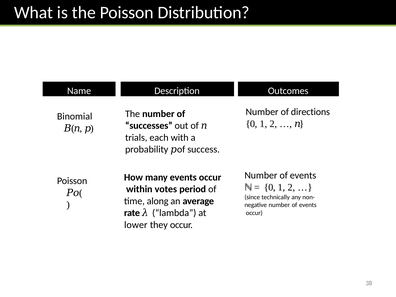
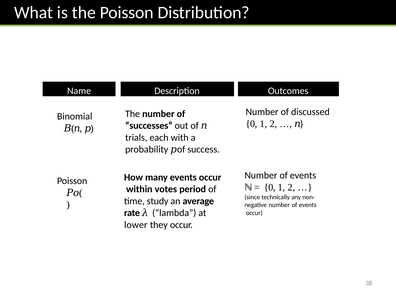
directions: directions -> discussed
along: along -> study
